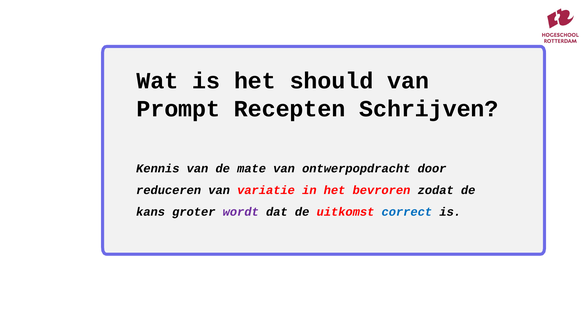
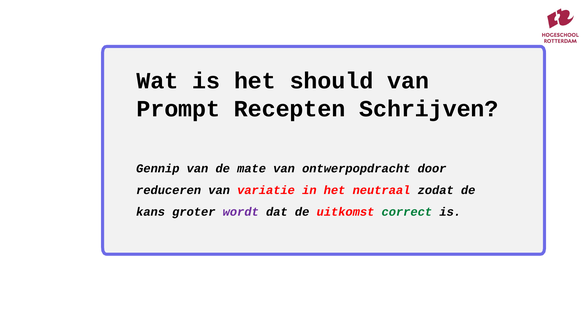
Kennis: Kennis -> Gennip
bevroren: bevroren -> neutraal
correct colour: blue -> green
